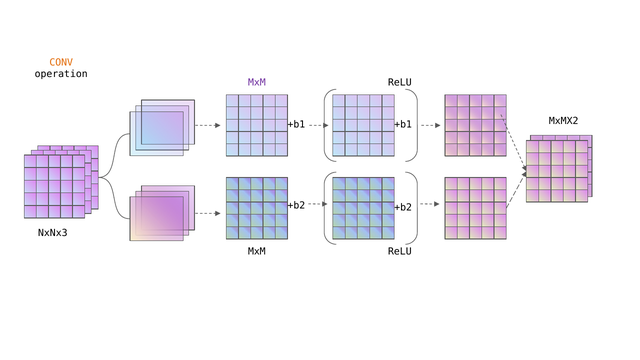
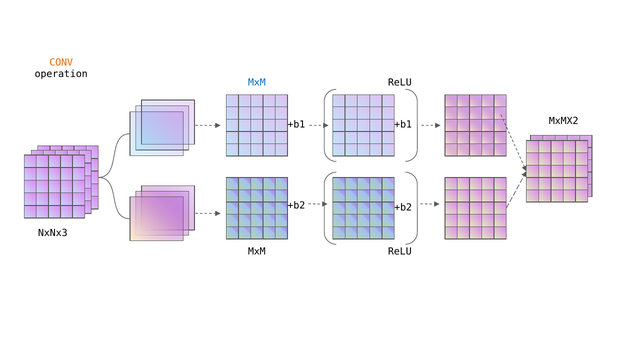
MxM at (257, 83) colour: purple -> blue
